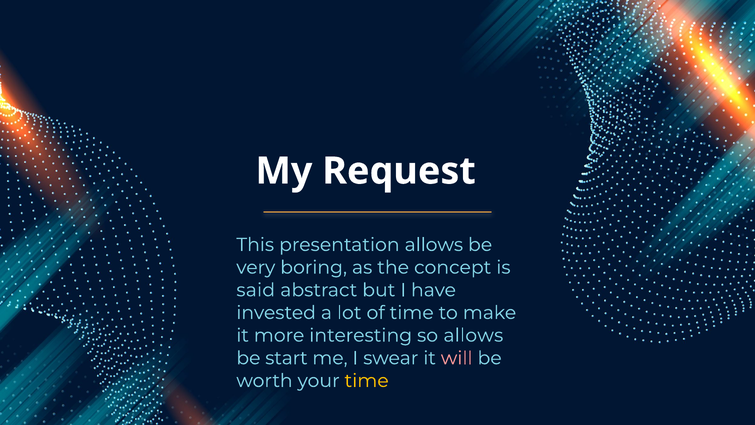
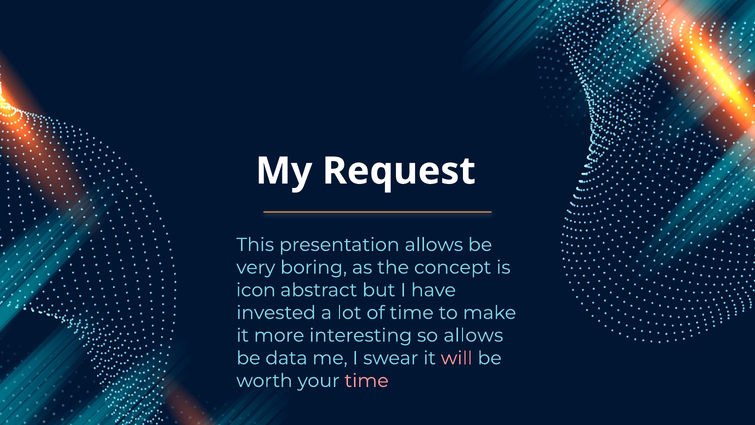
said: said -> icon
start: start -> data
time at (367, 380) colour: yellow -> pink
